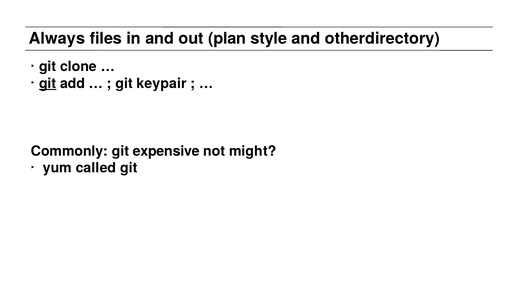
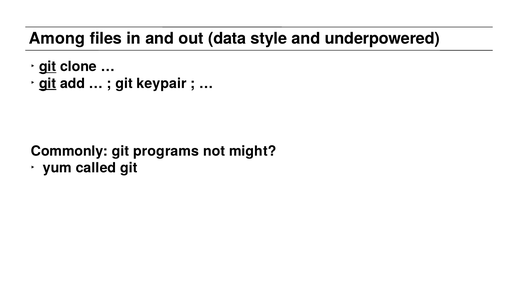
Always: Always -> Among
plan: plan -> data
otherdirectory: otherdirectory -> underpowered
git at (48, 67) underline: none -> present
expensive: expensive -> programs
